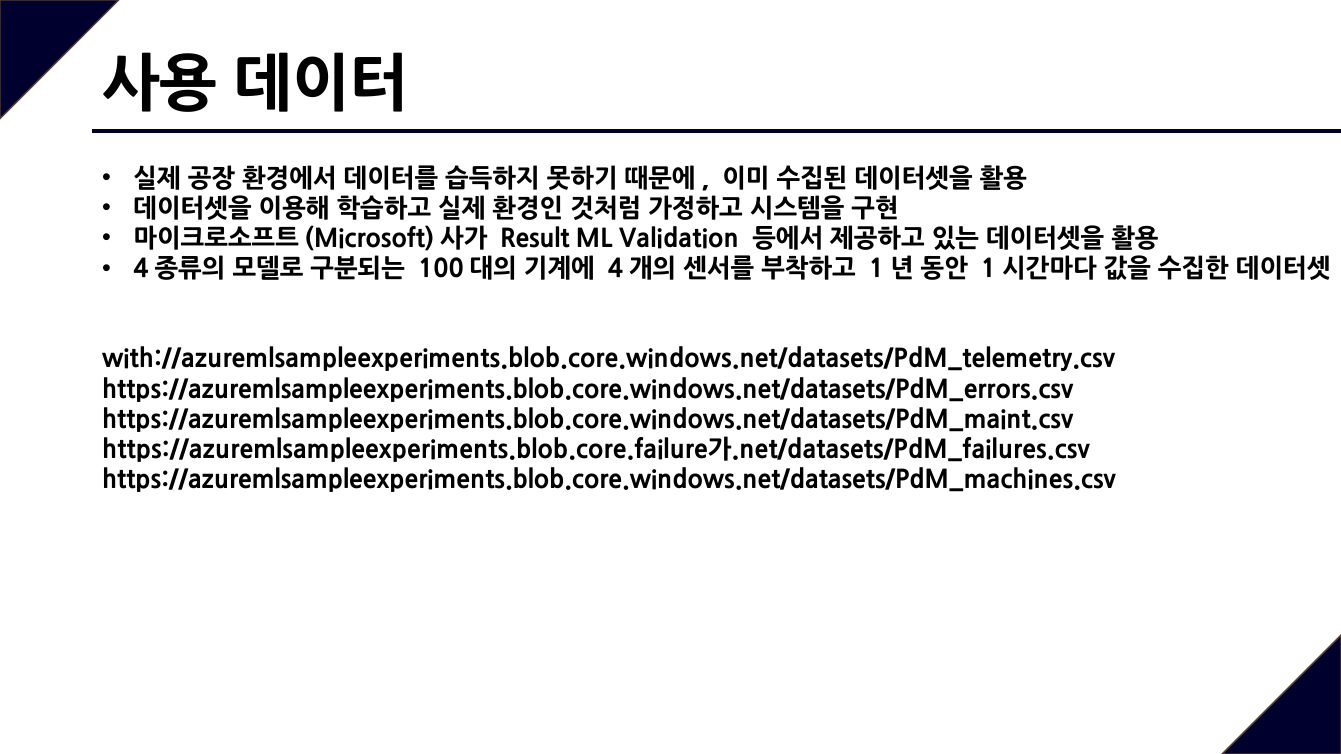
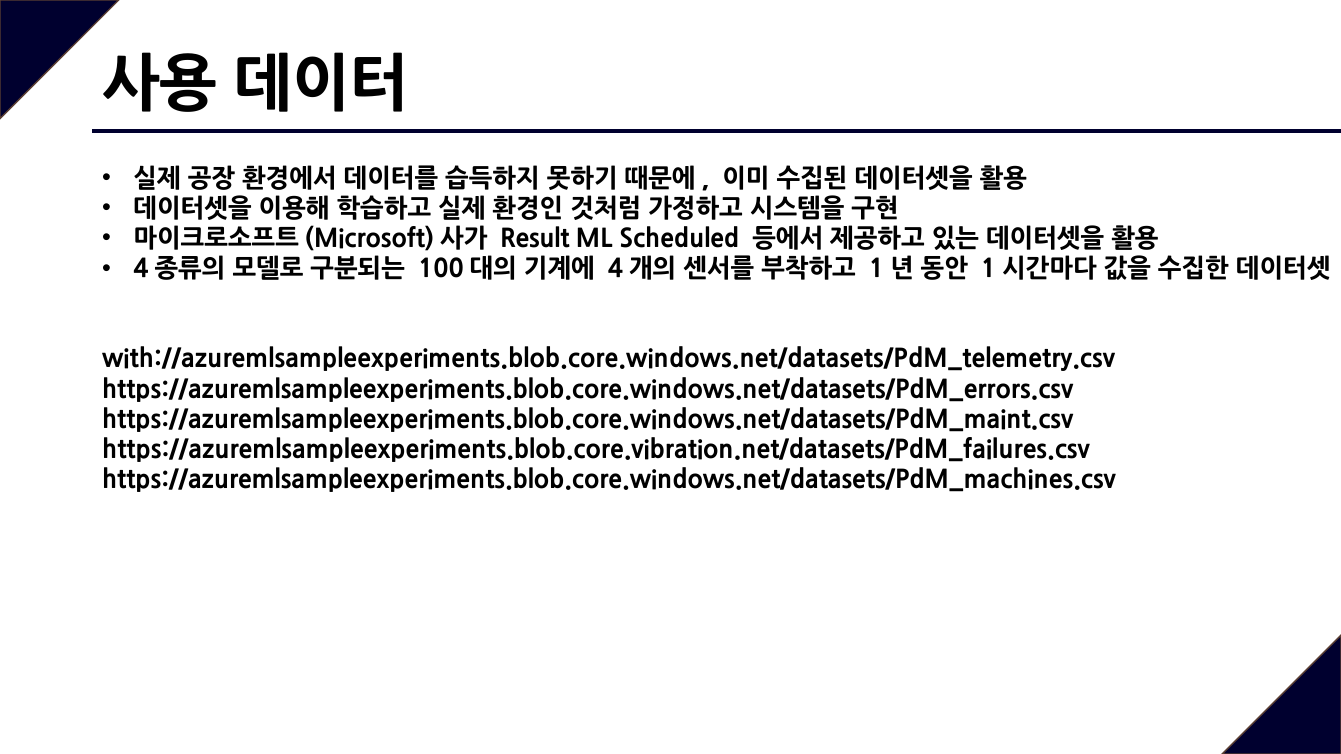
Validation: Validation -> Scheduled
https://azuremlsampleexperiments.blob.core.failure가.net/datasets/PdM_failures.csv: https://azuremlsampleexperiments.blob.core.failure가.net/datasets/PdM_failures.csv -> https://azuremlsampleexperiments.blob.core.vibration.net/datasets/PdM_failures.csv
